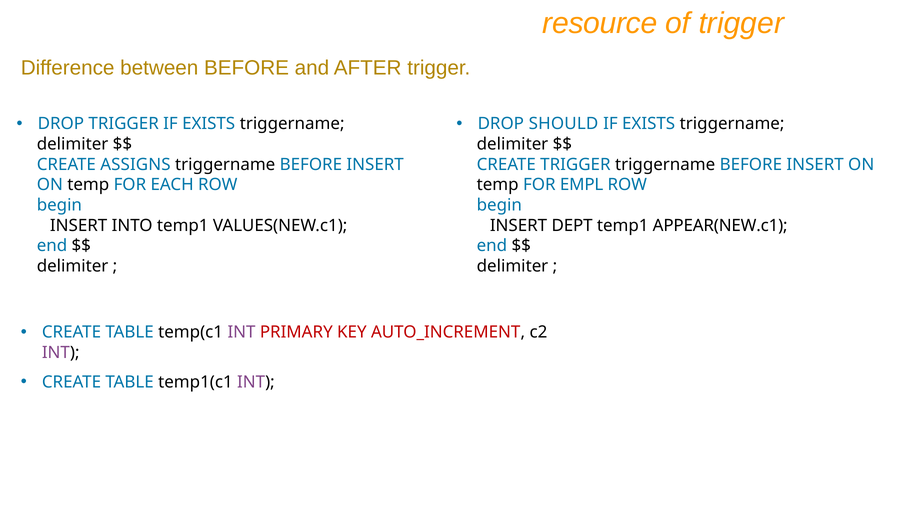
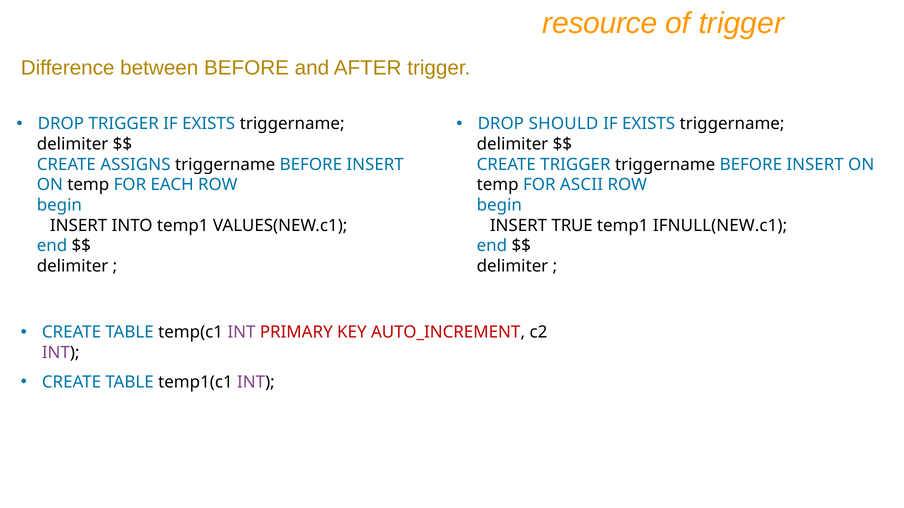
EMPL: EMPL -> ASCII
DEPT: DEPT -> TRUE
APPEAR(NEW.c1: APPEAR(NEW.c1 -> IFNULL(NEW.c1
